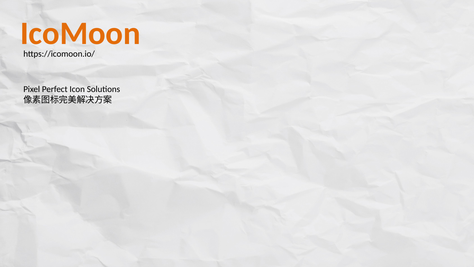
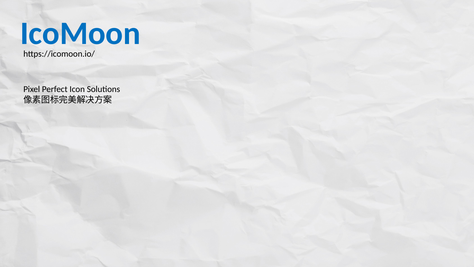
IcoMoon colour: orange -> blue
